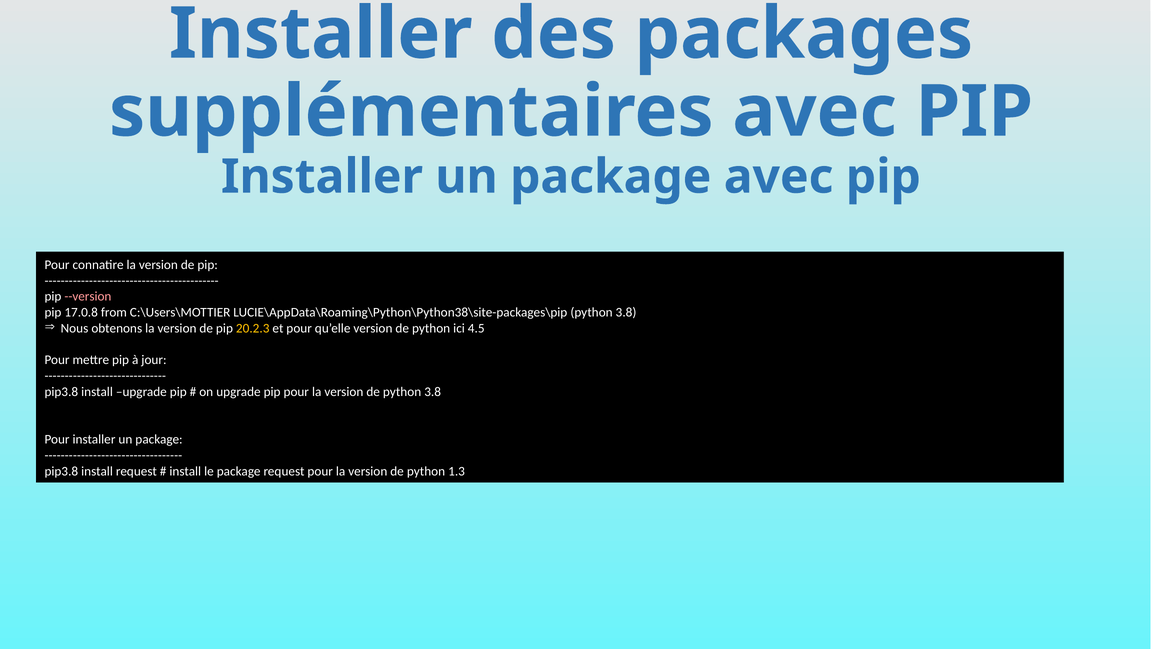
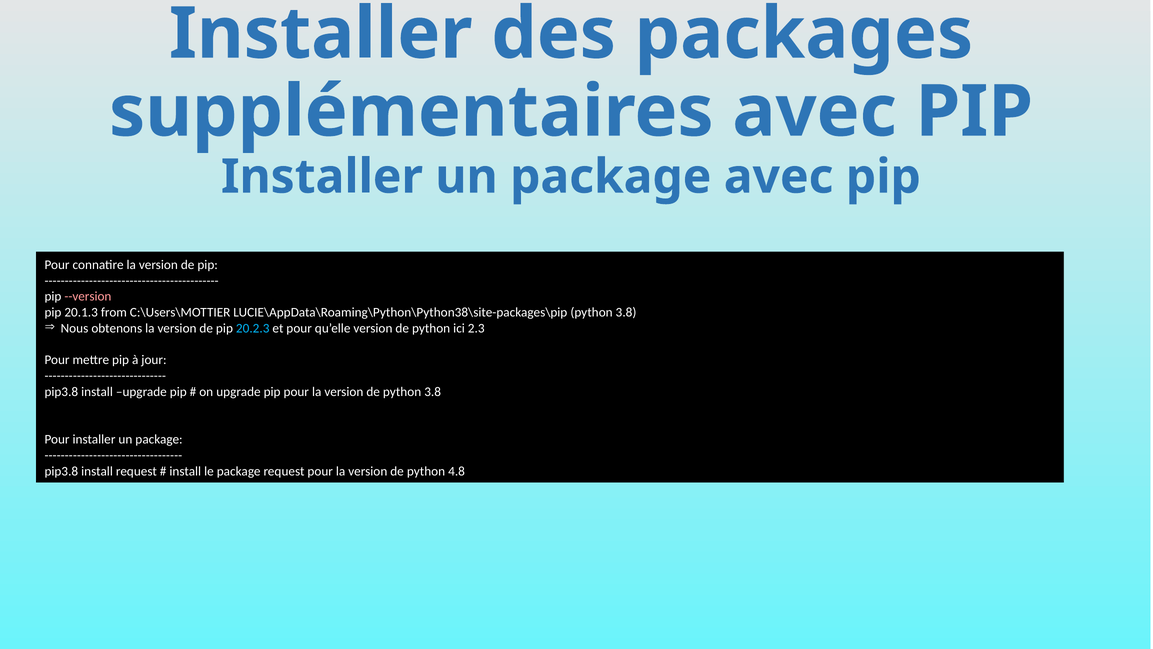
17.0.8: 17.0.8 -> 20.1.3
20.2.3 colour: yellow -> light blue
4.5: 4.5 -> 2.3
1.3: 1.3 -> 4.8
